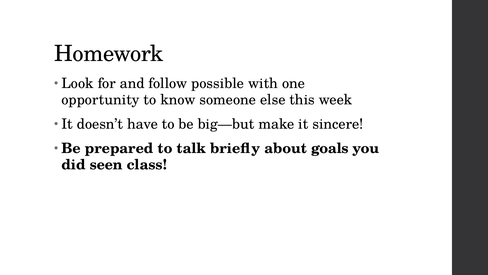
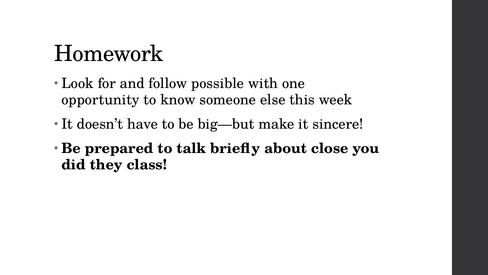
goals: goals -> close
seen: seen -> they
